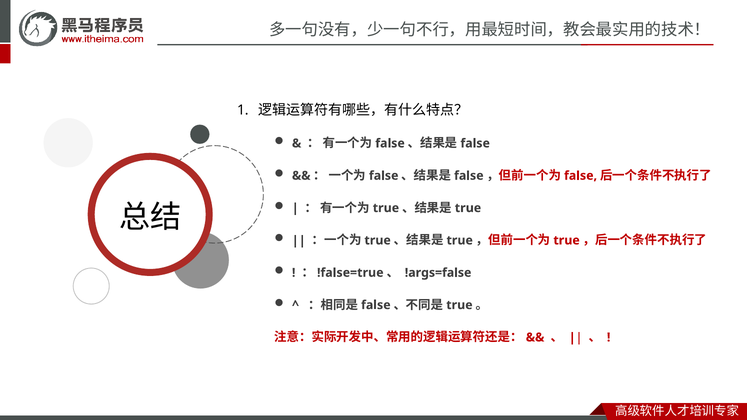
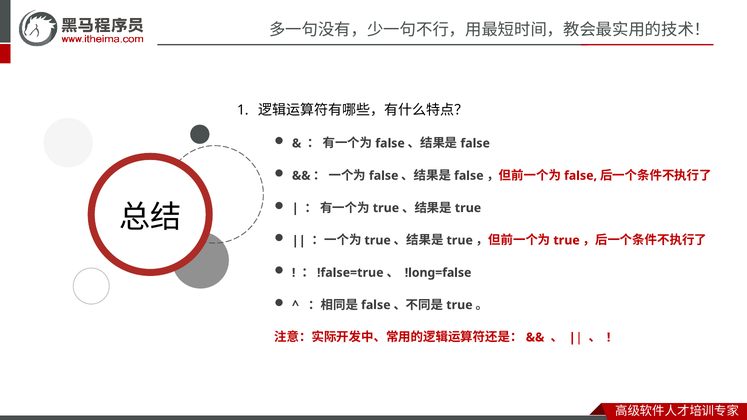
!args=false: !args=false -> !long=false
